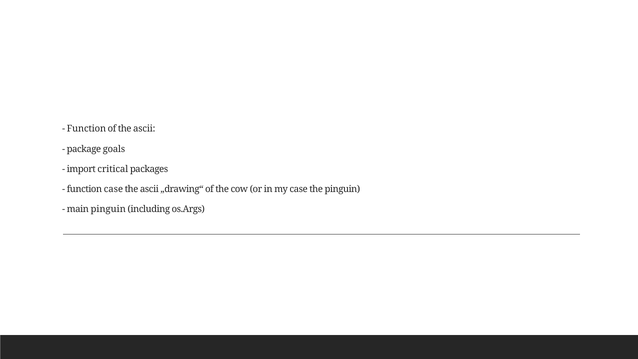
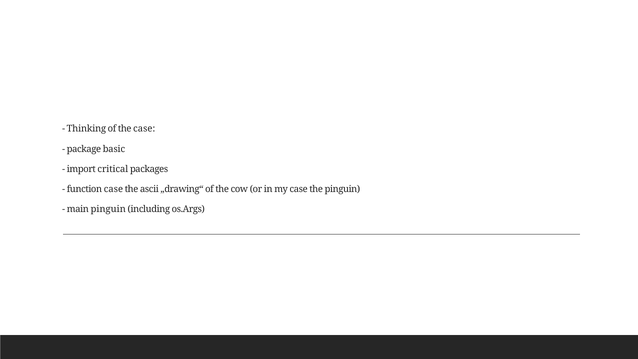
Function at (86, 129): Function -> Thinking
of the ascii: ascii -> case
goals: goals -> basic
